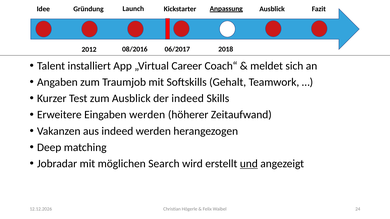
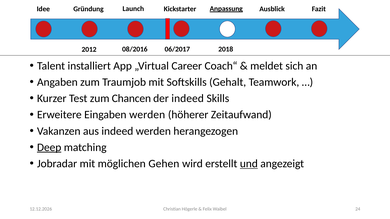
zum Ausblick: Ausblick -> Chancen
Deep underline: none -> present
Search: Search -> Gehen
